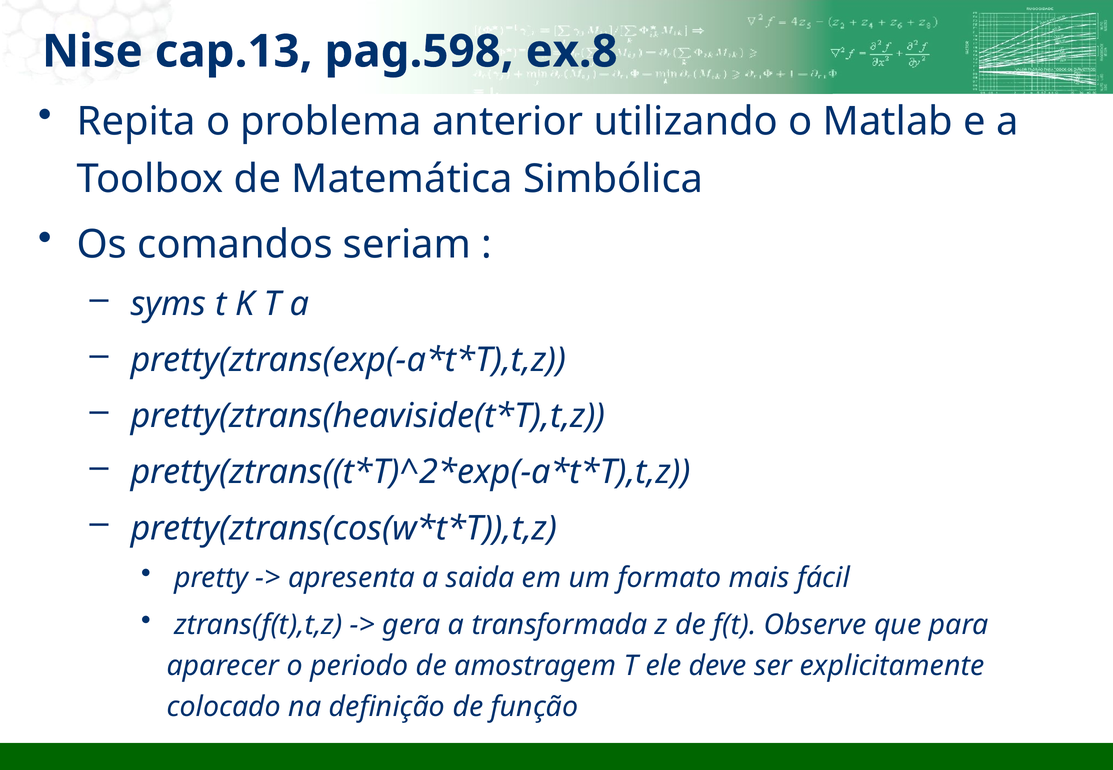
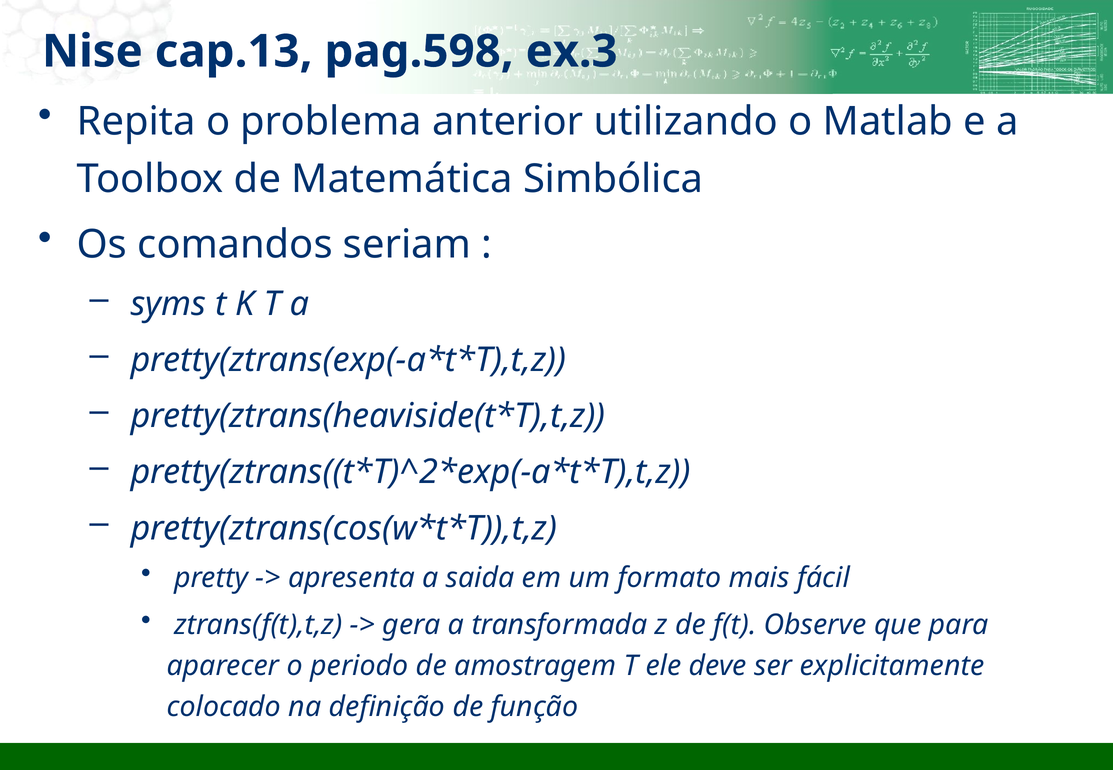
ex.8: ex.8 -> ex.3
